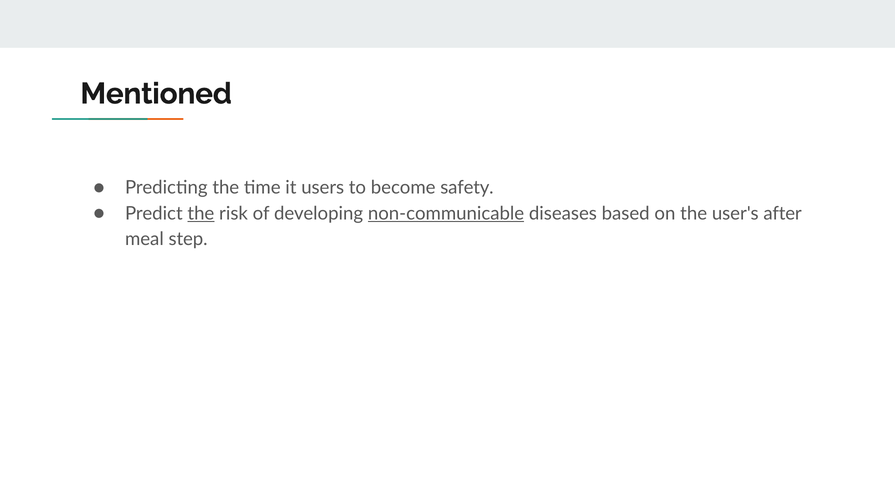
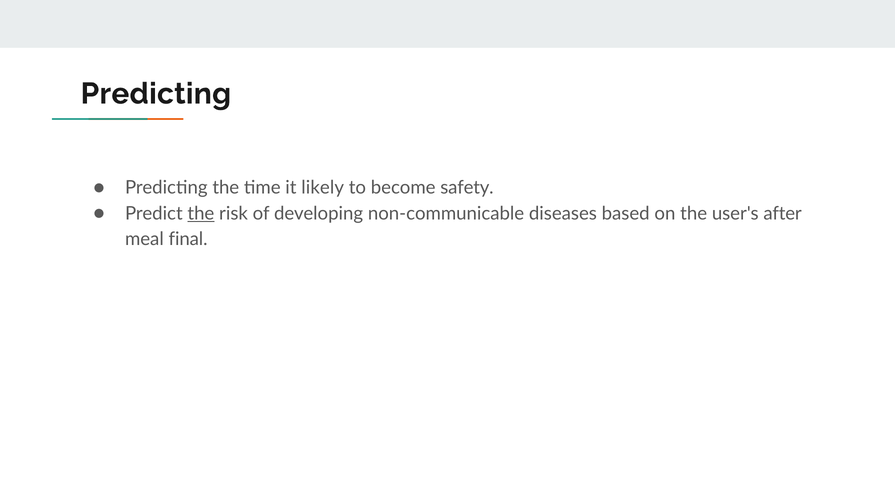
Mentioned at (156, 94): Mentioned -> Predicting
users: users -> likely
non-communicable underline: present -> none
step: step -> final
